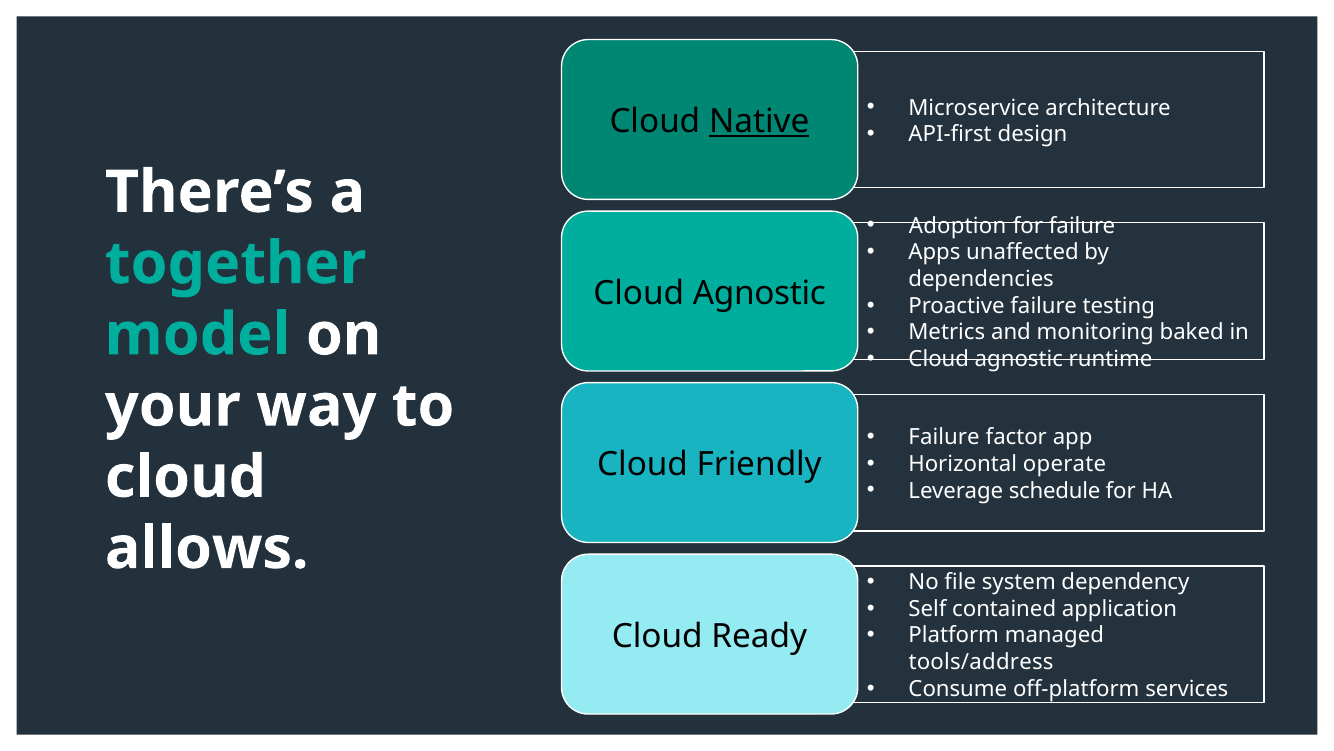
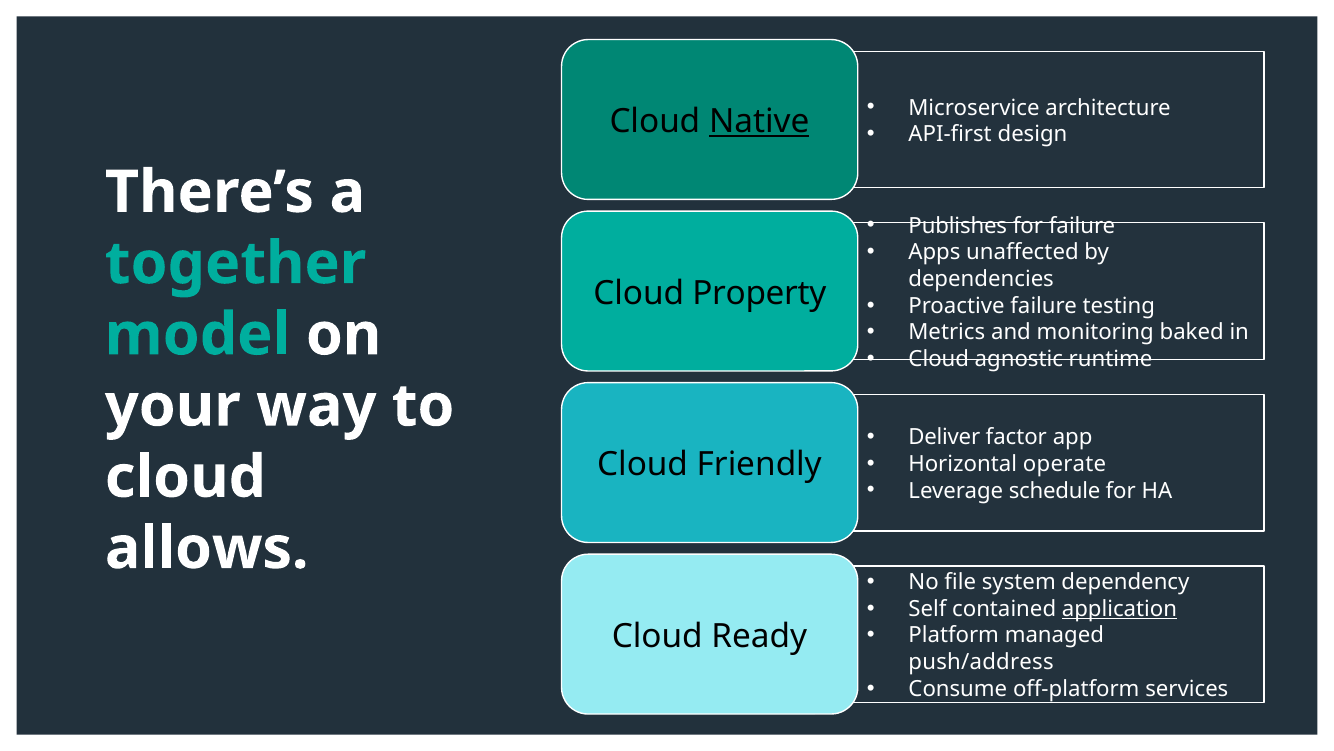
Adoption: Adoption -> Publishes
Agnostic at (759, 293): Agnostic -> Property
Failure at (944, 437): Failure -> Deliver
application underline: none -> present
tools/address: tools/address -> push/address
